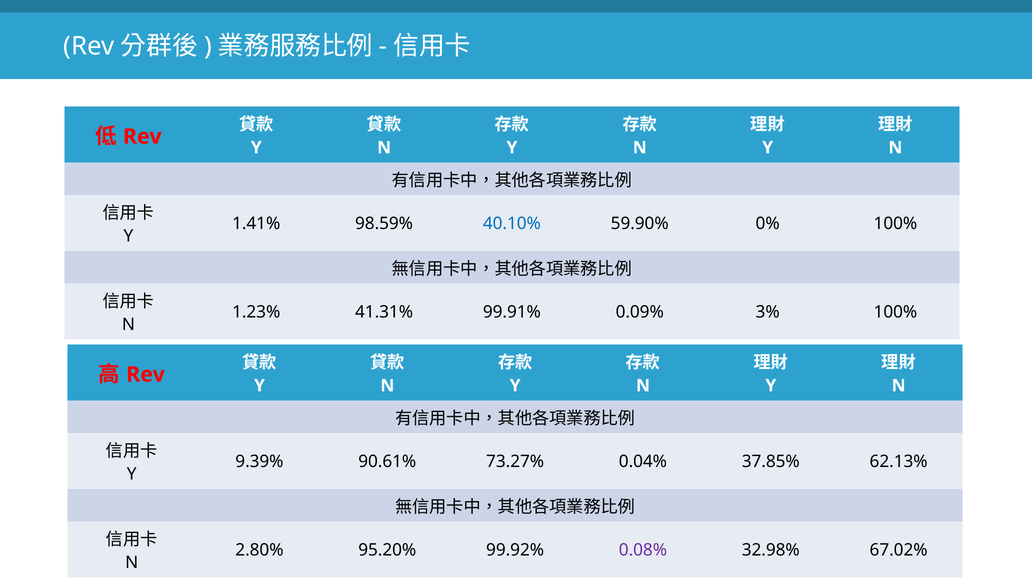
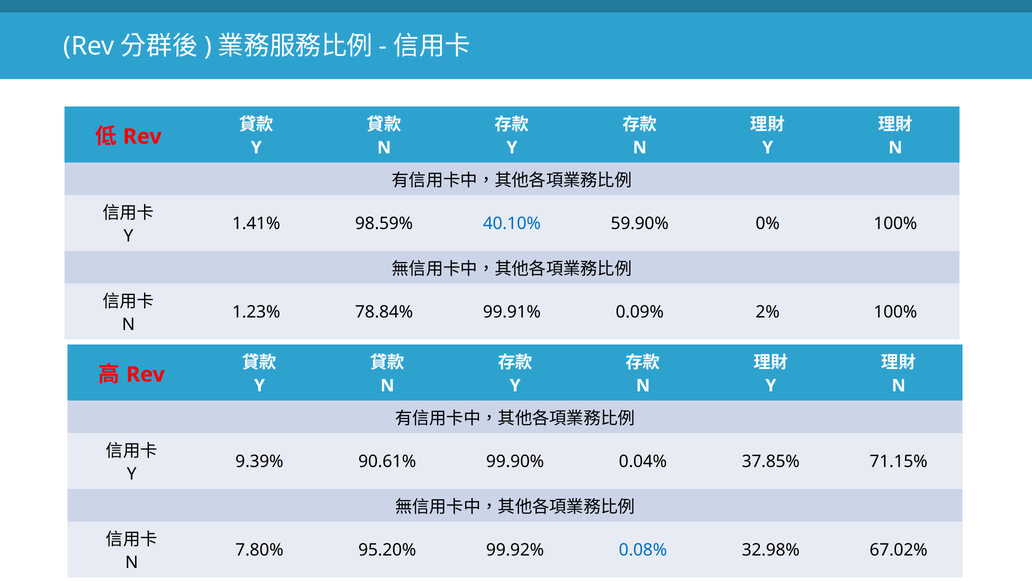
41.31%: 41.31% -> 78.84%
3%: 3% -> 2%
73.27%: 73.27% -> 99.90%
62.13%: 62.13% -> 71.15%
2.80%: 2.80% -> 7.80%
0.08% colour: purple -> blue
